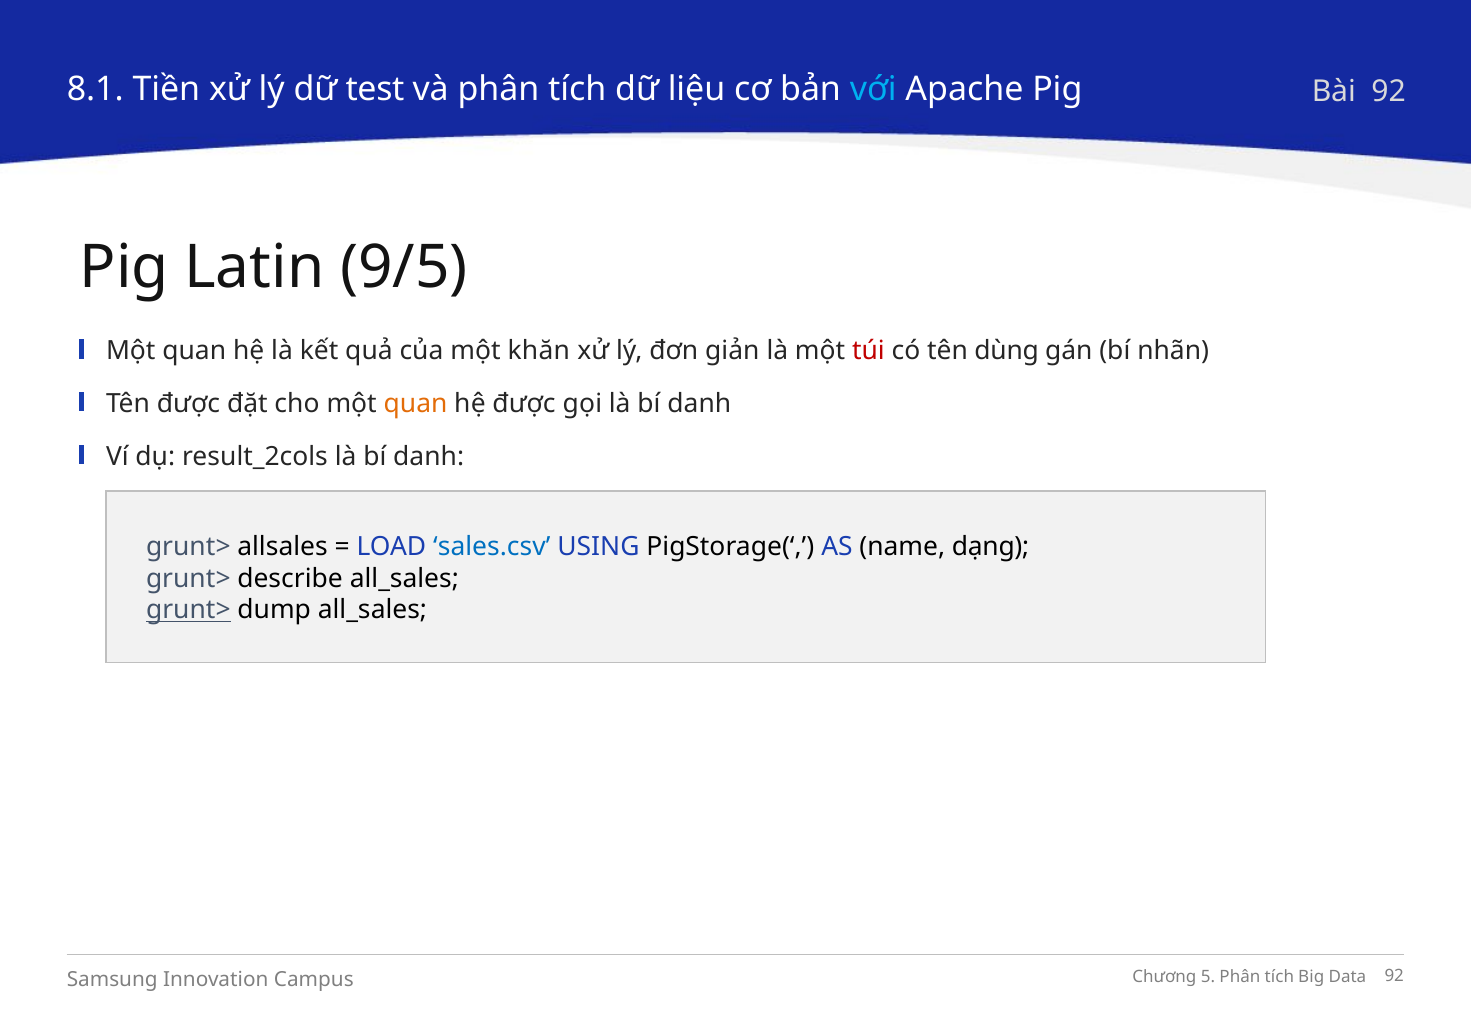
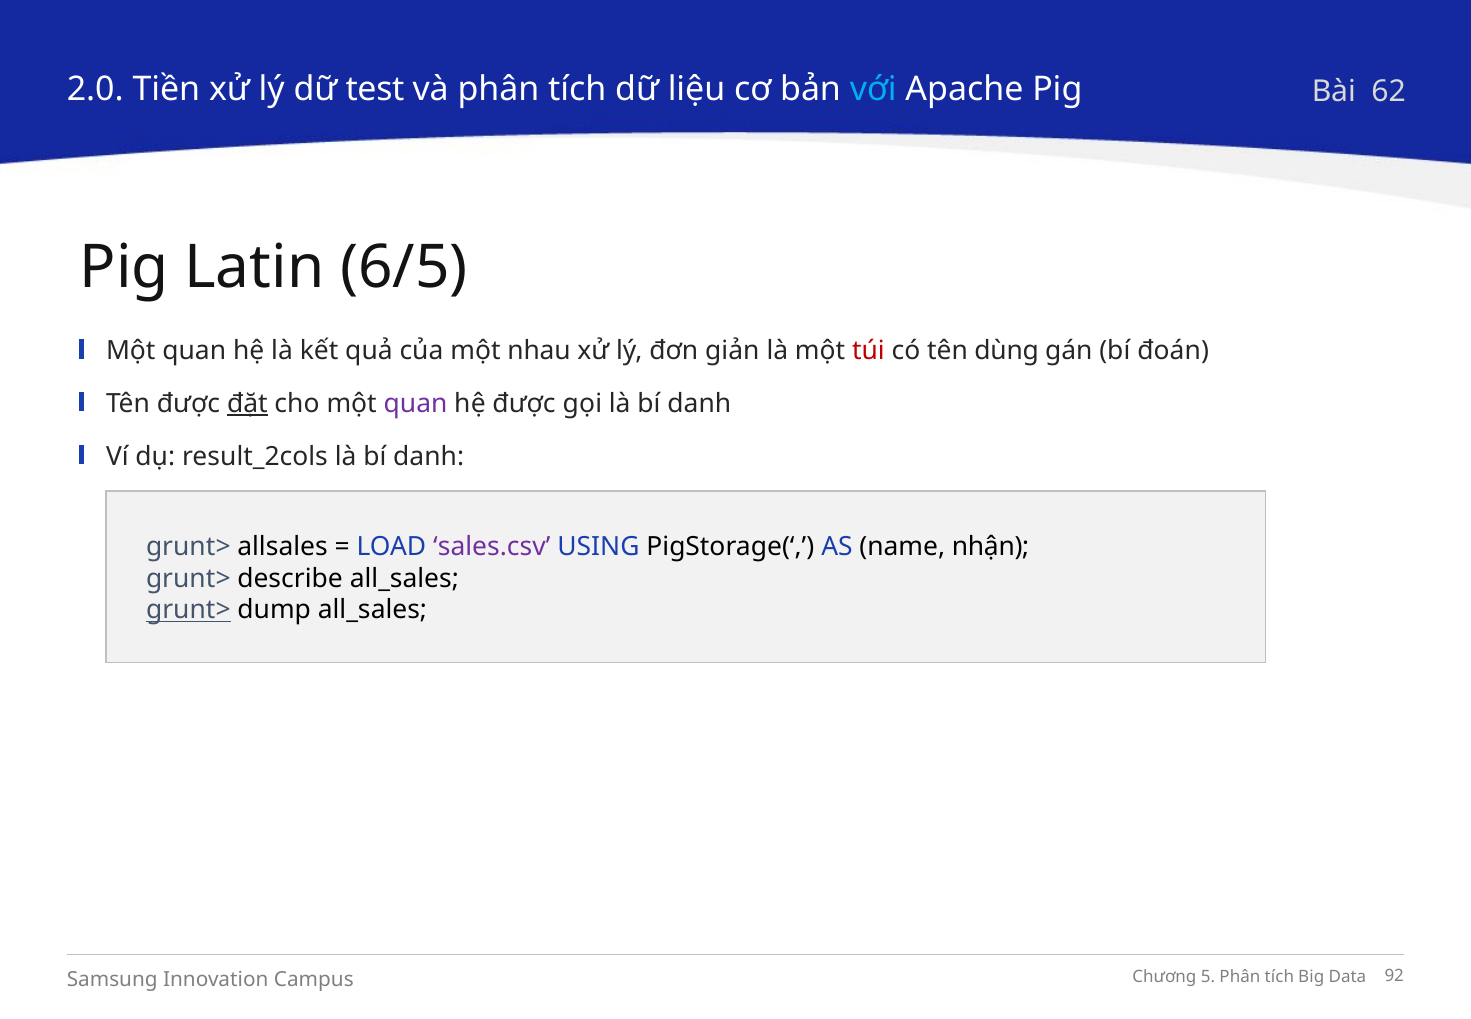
8.1: 8.1 -> 2.0
Bài 92: 92 -> 62
9/5: 9/5 -> 6/5
khăn: khăn -> nhau
nhãn: nhãn -> đoán
đặt underline: none -> present
quan at (416, 403) colour: orange -> purple
sales.csv colour: blue -> purple
dạng: dạng -> nhận
